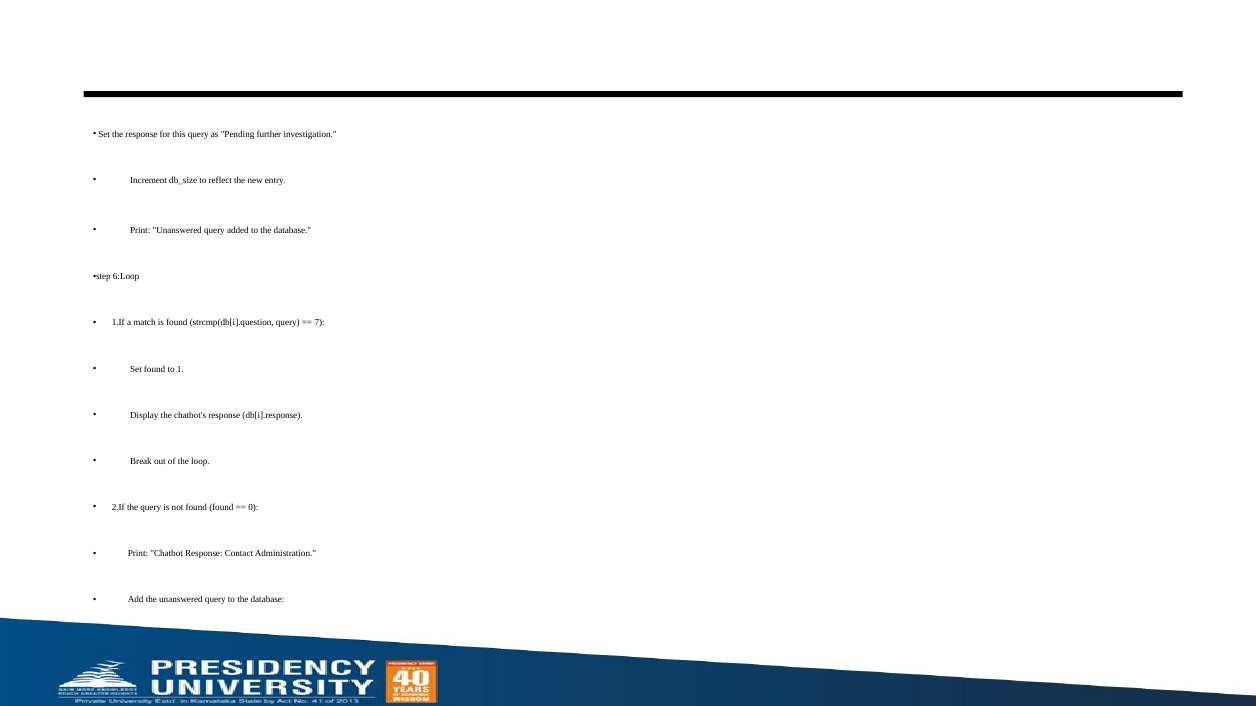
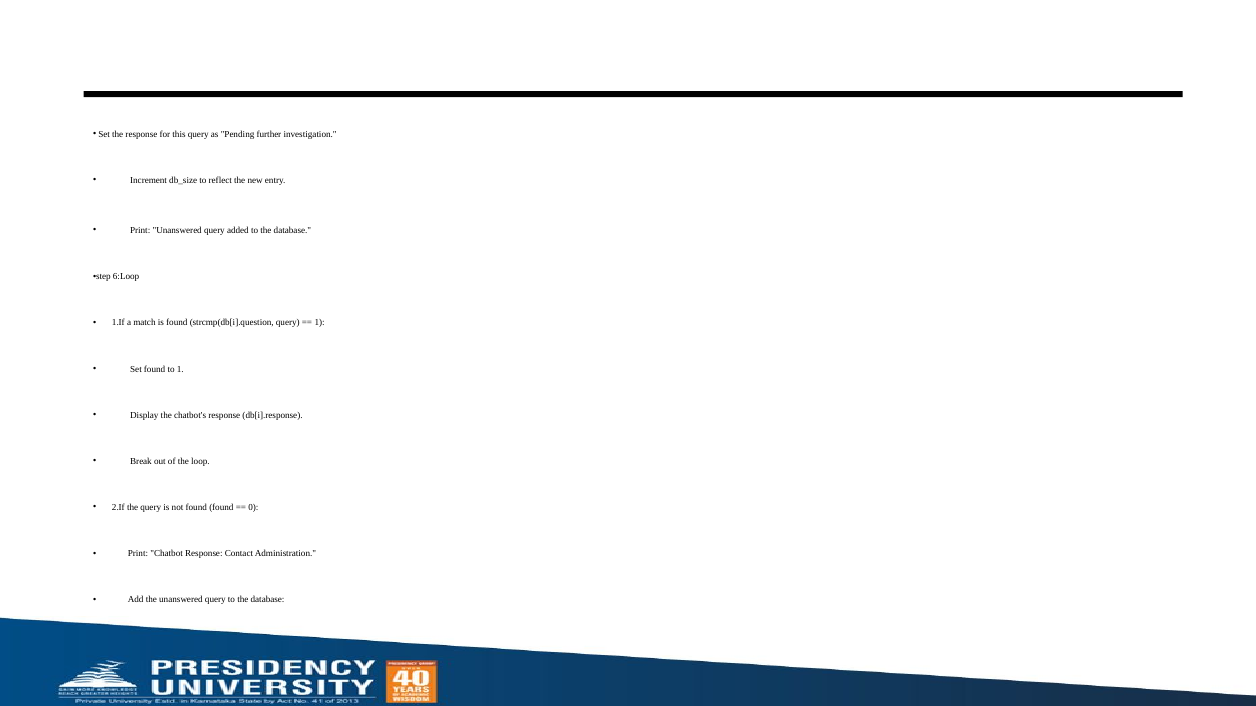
7 at (320, 323): 7 -> 1
